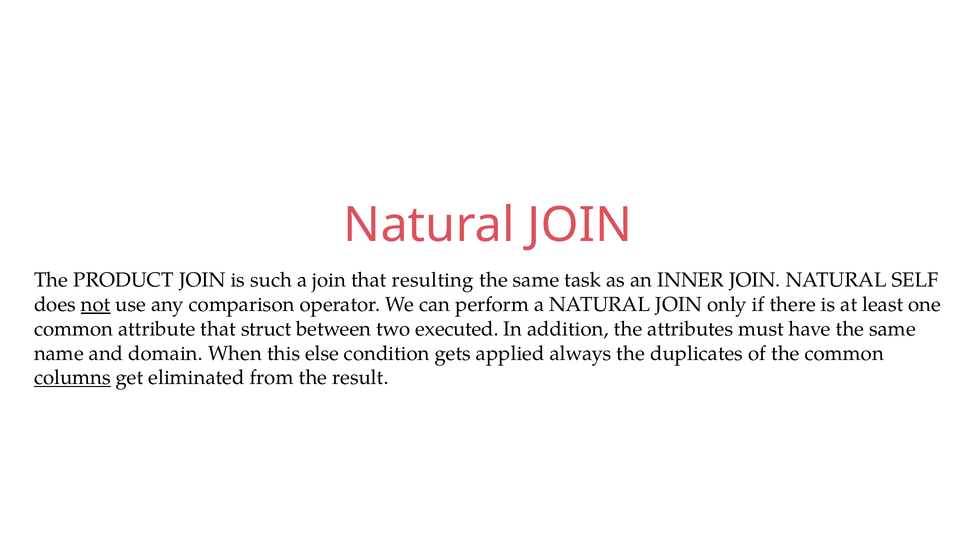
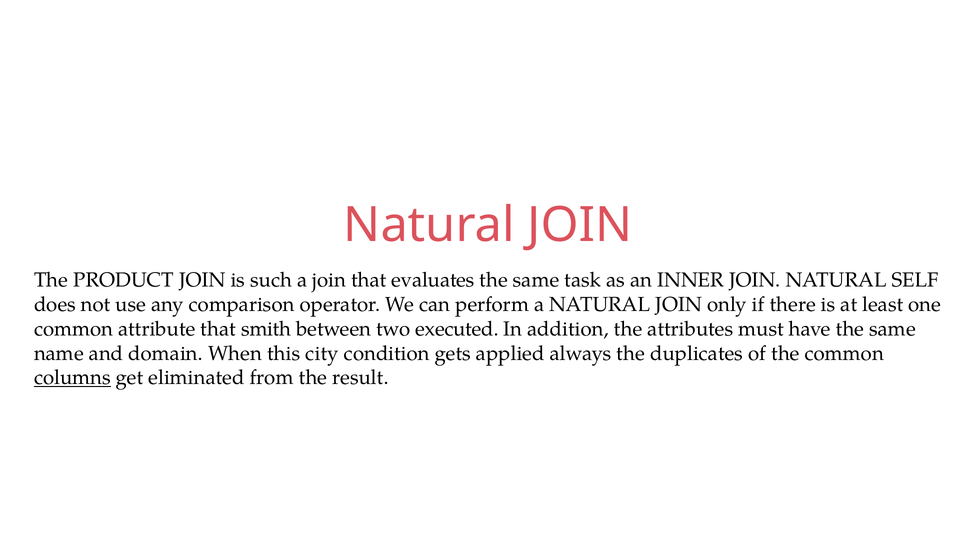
resulting: resulting -> evaluates
not underline: present -> none
struct: struct -> smith
else: else -> city
